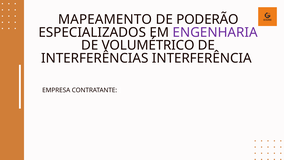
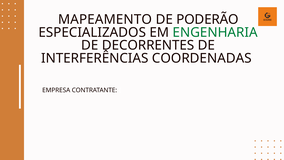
ENGENHARIA colour: purple -> green
VOLUMÉTRICO: VOLUMÉTRICO -> DECORRENTES
INTERFERÊNCIA: INTERFERÊNCIA -> COORDENADAS
